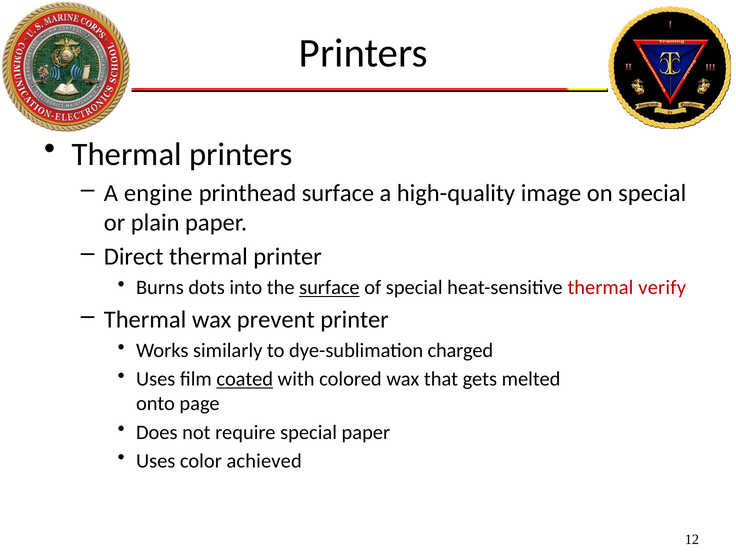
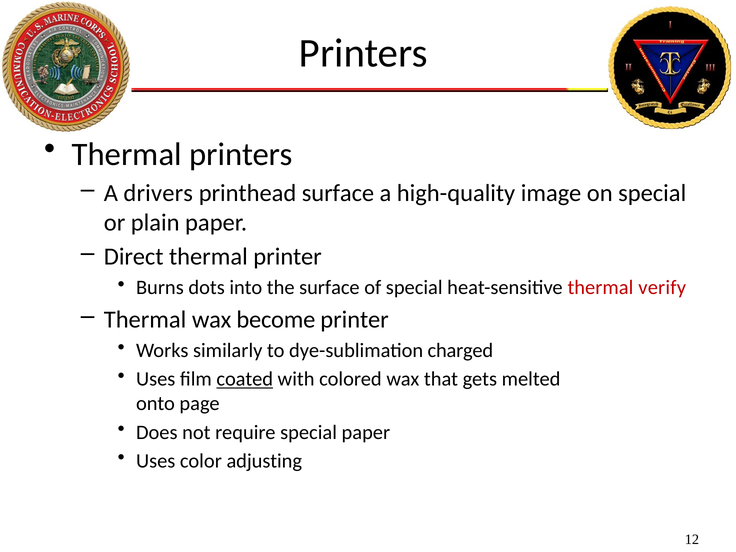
engine: engine -> drivers
surface at (329, 288) underline: present -> none
prevent: prevent -> become
achieved: achieved -> adjusting
